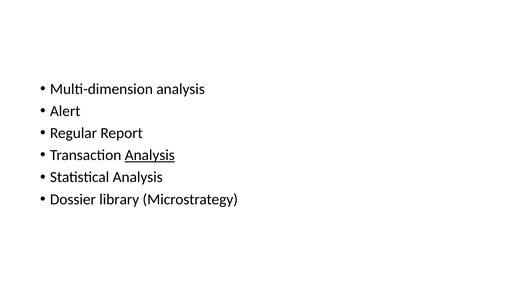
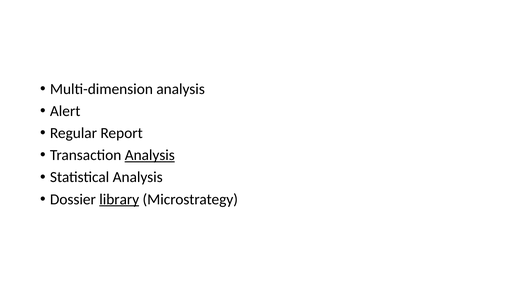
library underline: none -> present
